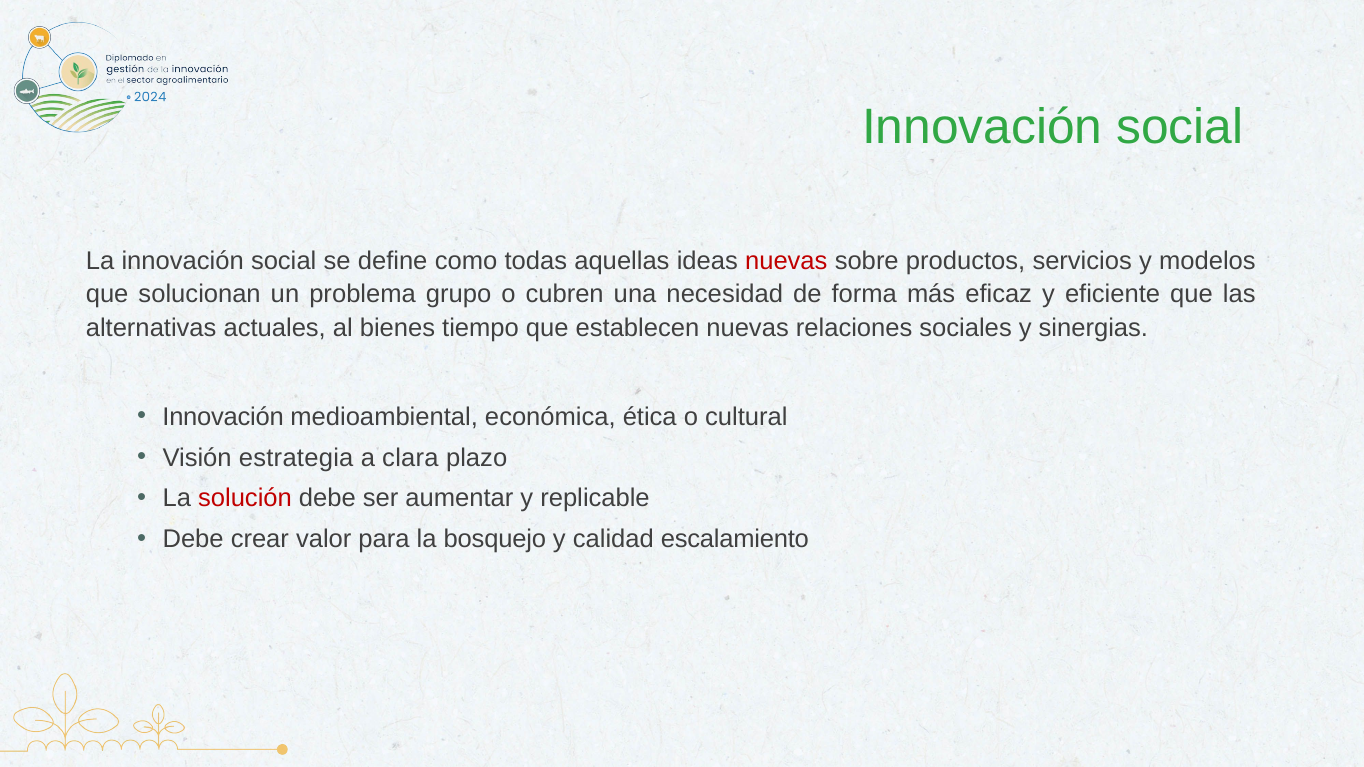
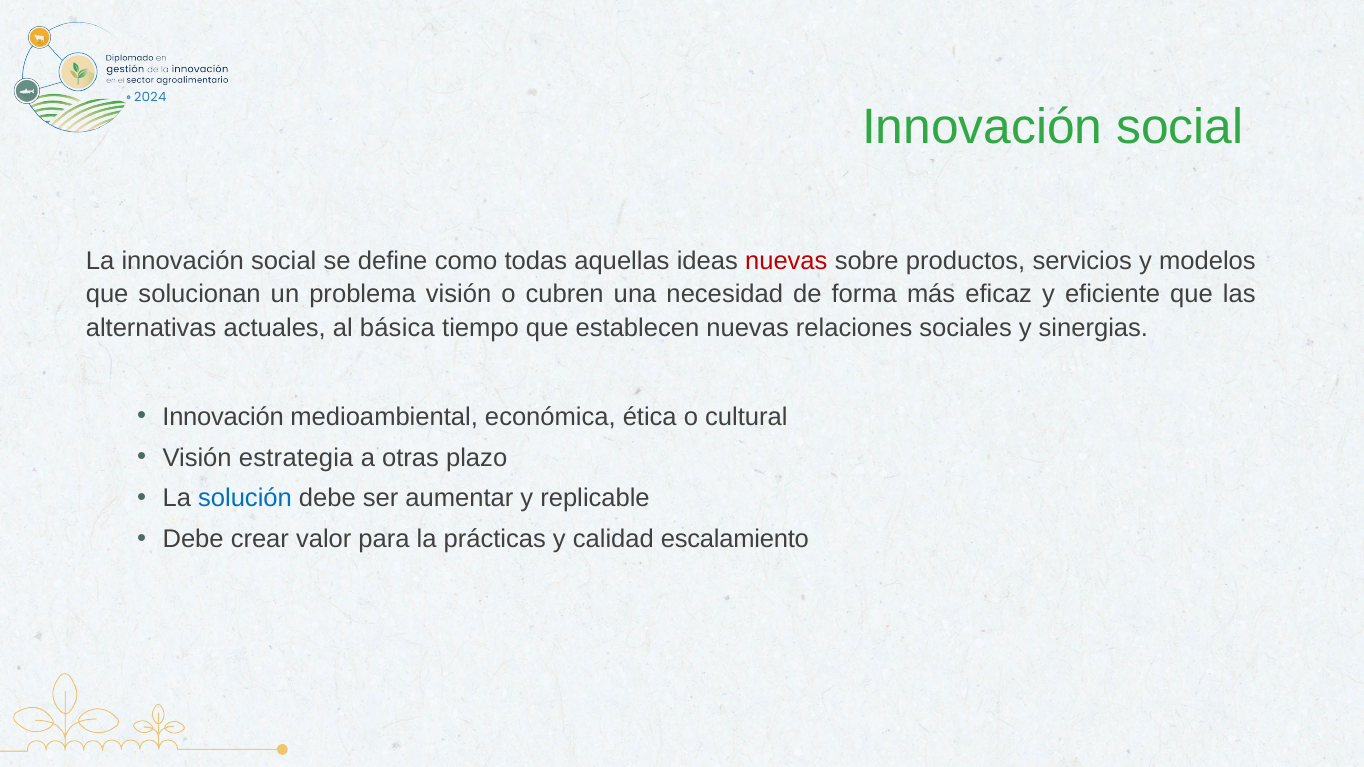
problema grupo: grupo -> visión
bienes: bienes -> básica
clara: clara -> otras
solución colour: red -> blue
bosquejo: bosquejo -> prácticas
